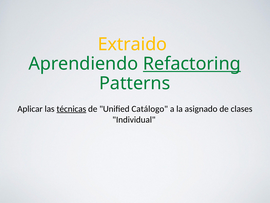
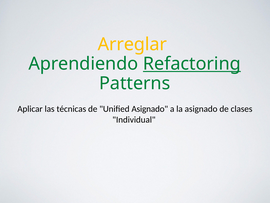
Extraido: Extraido -> Arreglar
técnicas underline: present -> none
Unified Catálogo: Catálogo -> Asignado
